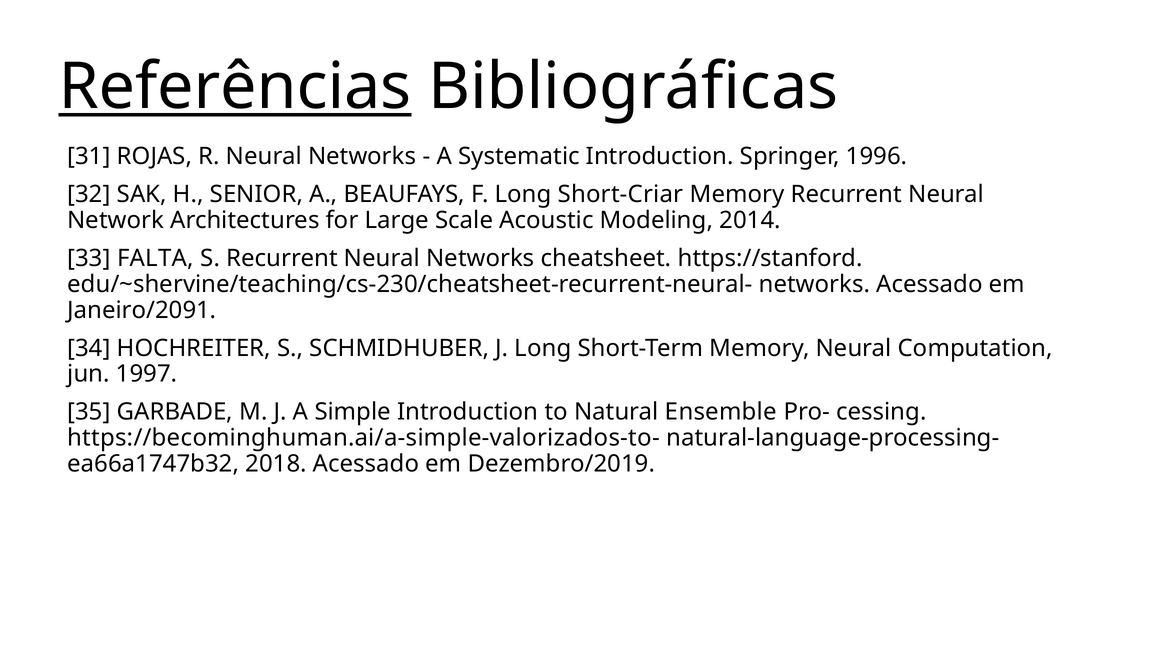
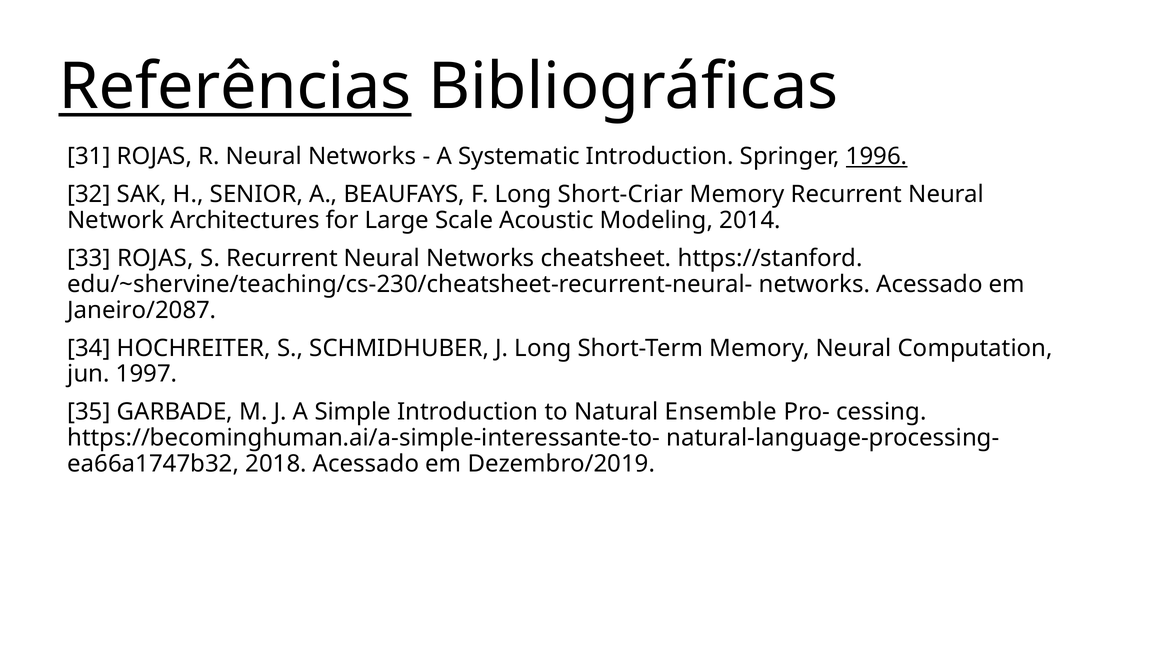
1996 underline: none -> present
33 FALTA: FALTA -> ROJAS
Janeiro/2091: Janeiro/2091 -> Janeiro/2087
https://becominghuman.ai/a-simple-valorizados-to-: https://becominghuman.ai/a-simple-valorizados-to- -> https://becominghuman.ai/a-simple-interessante-to-
